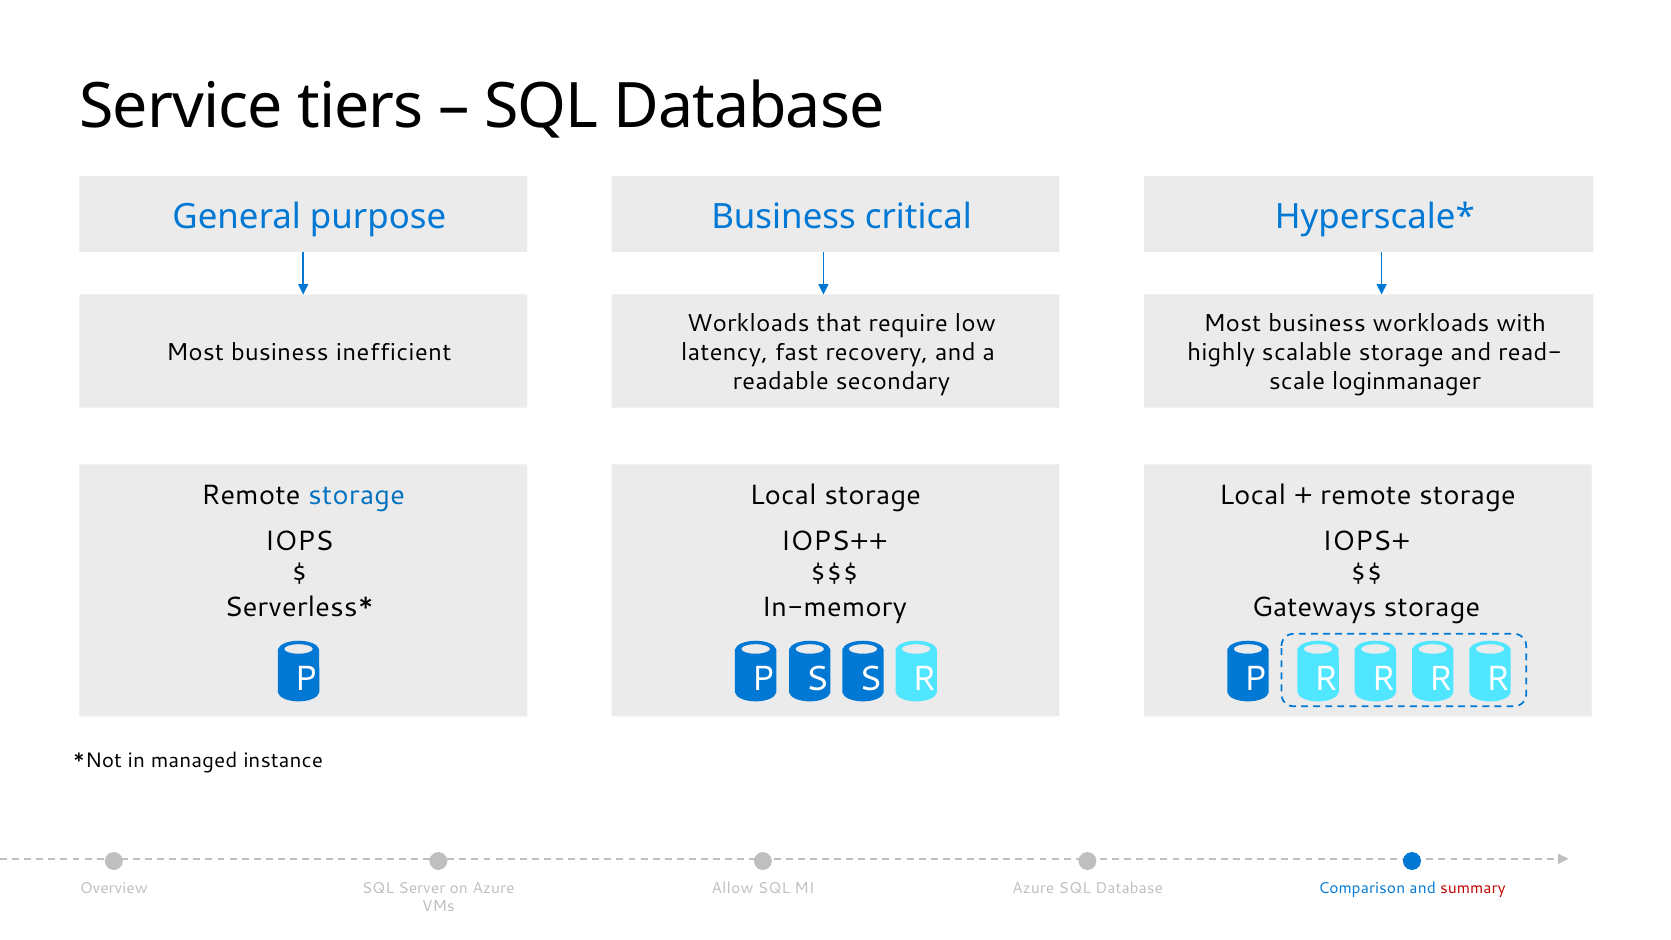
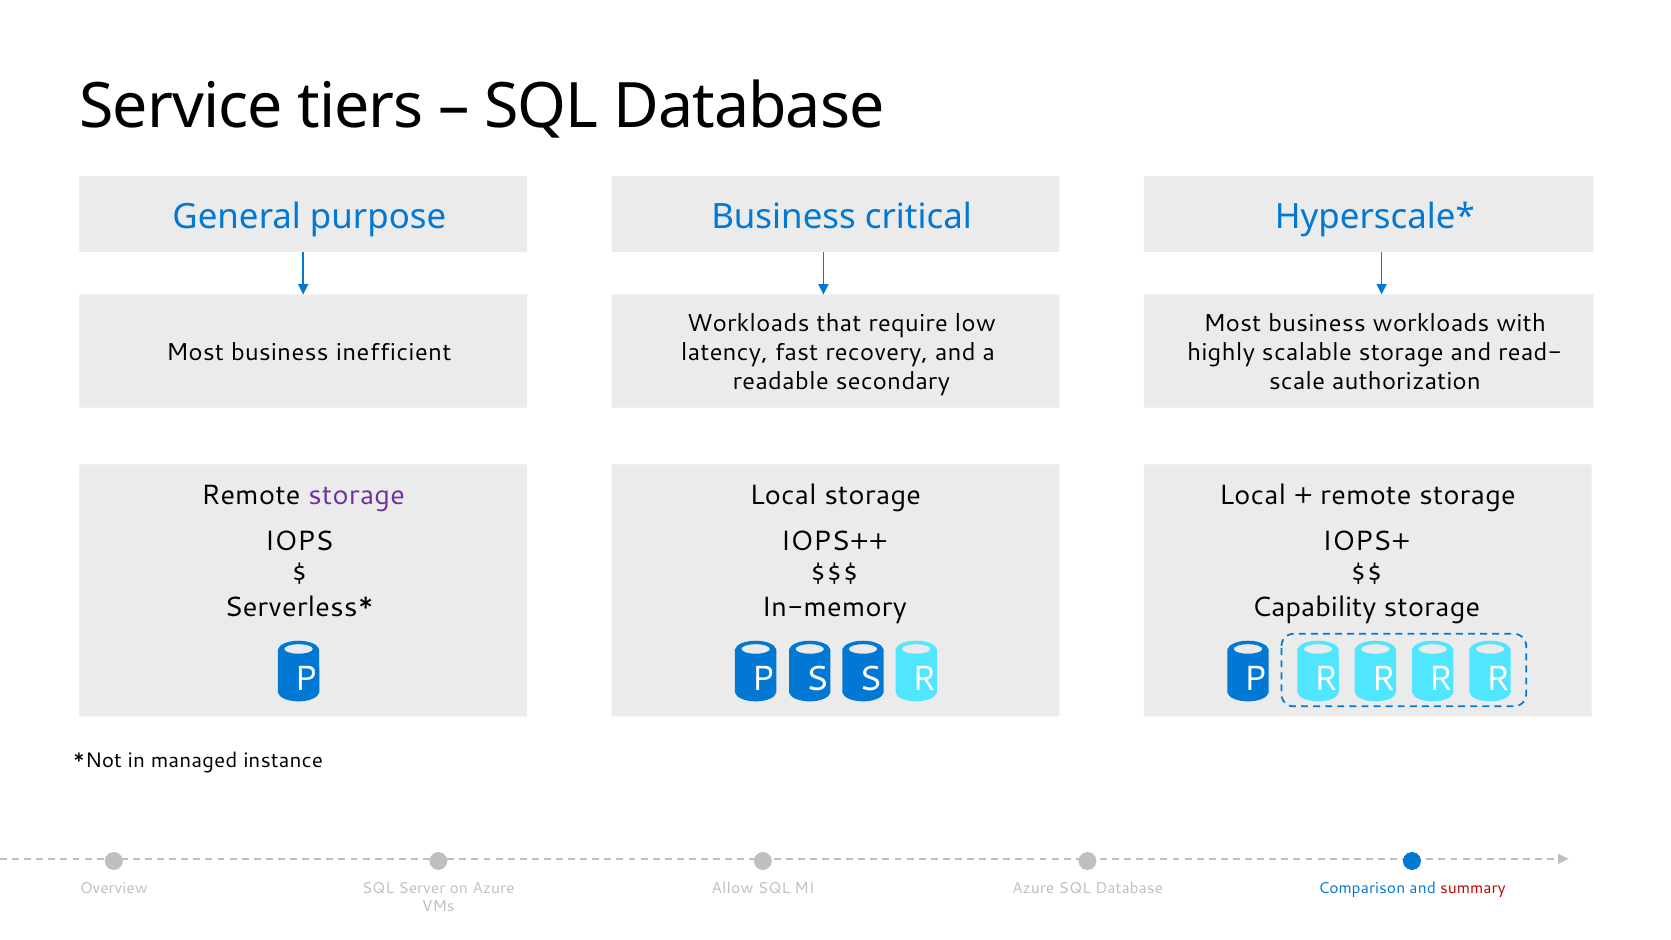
loginmanager: loginmanager -> authorization
storage at (357, 496) colour: blue -> purple
Gateways: Gateways -> Capability
